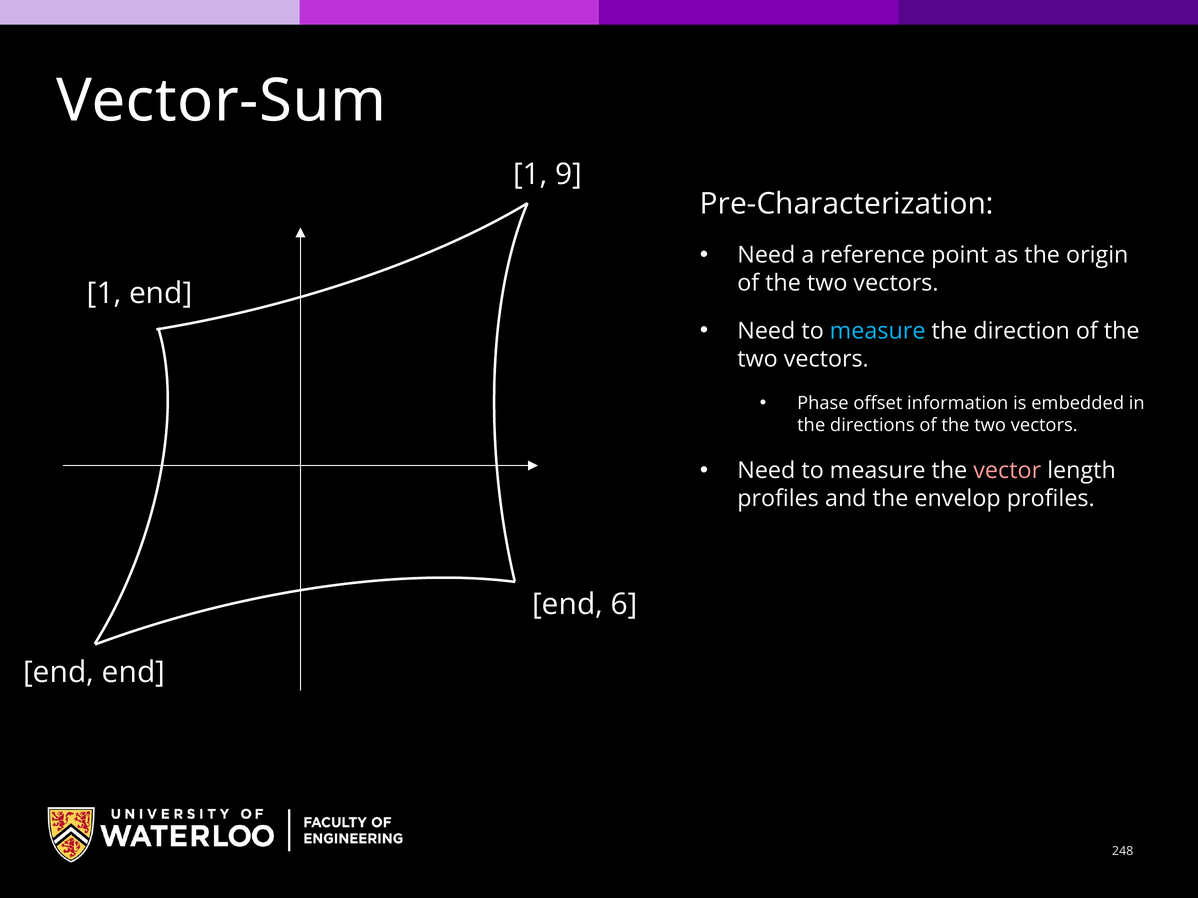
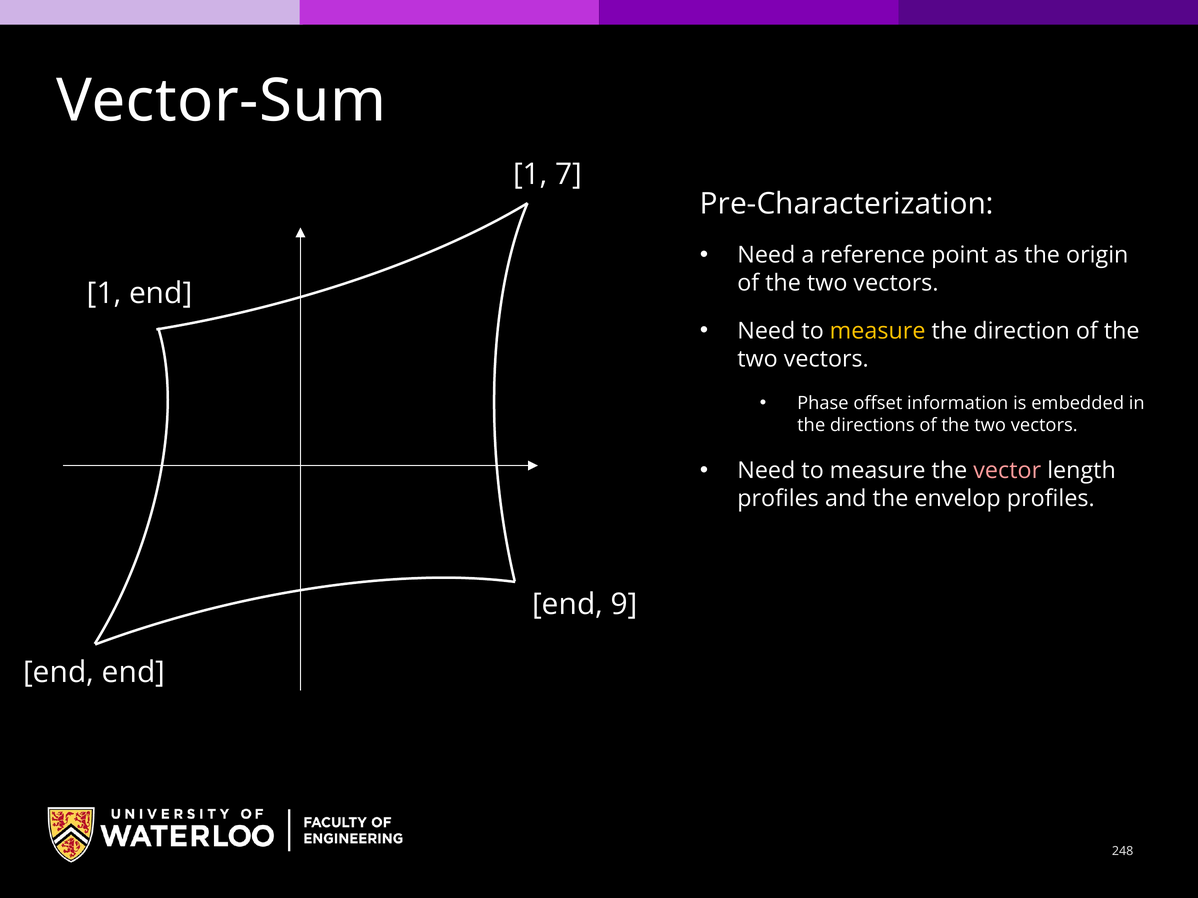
9: 9 -> 7
measure at (878, 331) colour: light blue -> yellow
6: 6 -> 9
